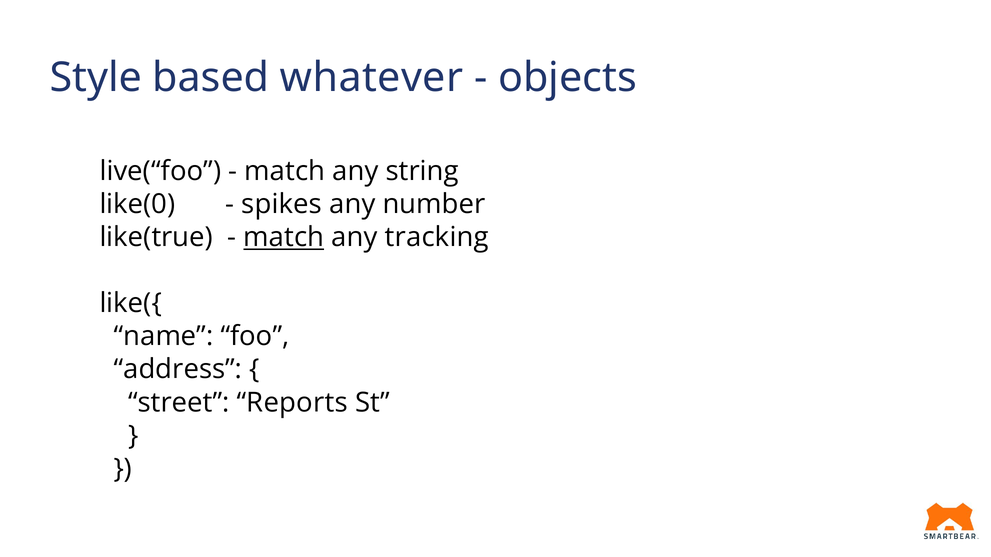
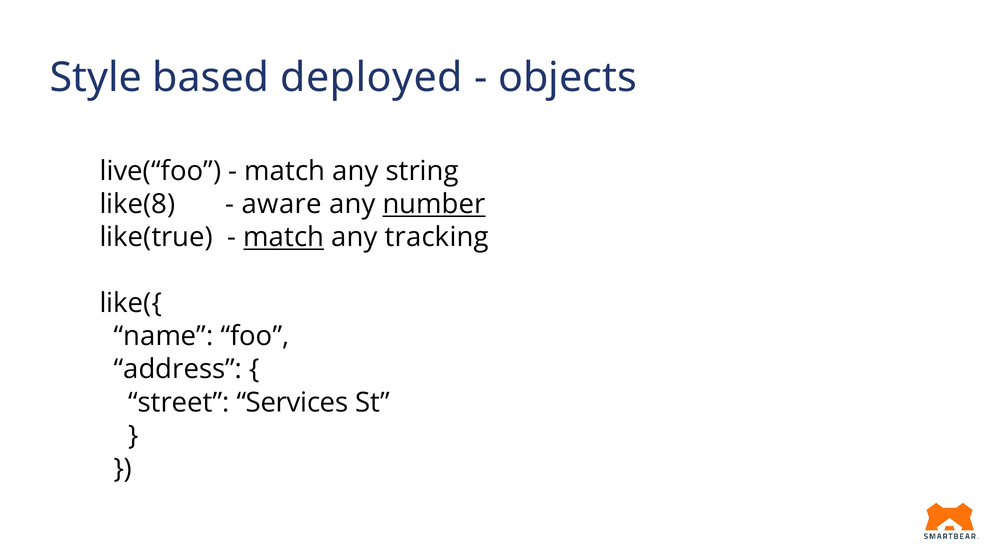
whatever: whatever -> deployed
like(0: like(0 -> like(8
spikes: spikes -> aware
number underline: none -> present
Reports: Reports -> Services
